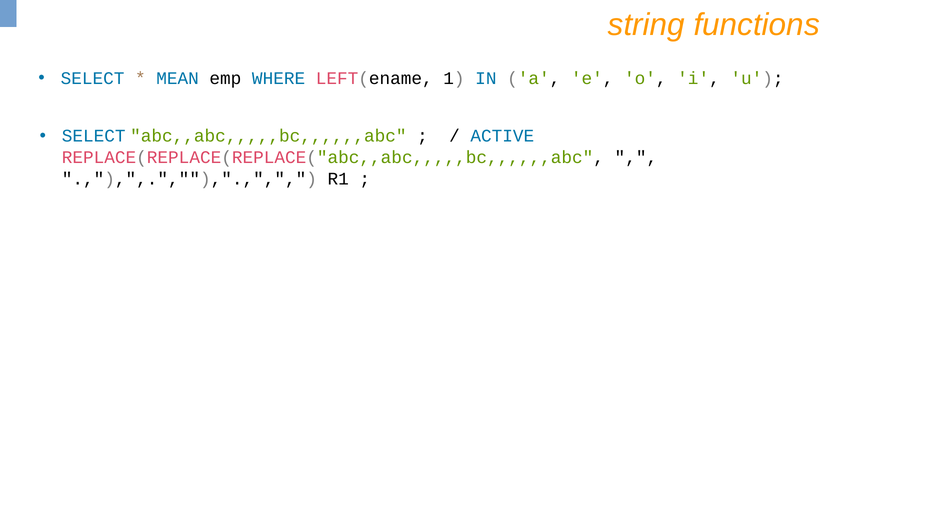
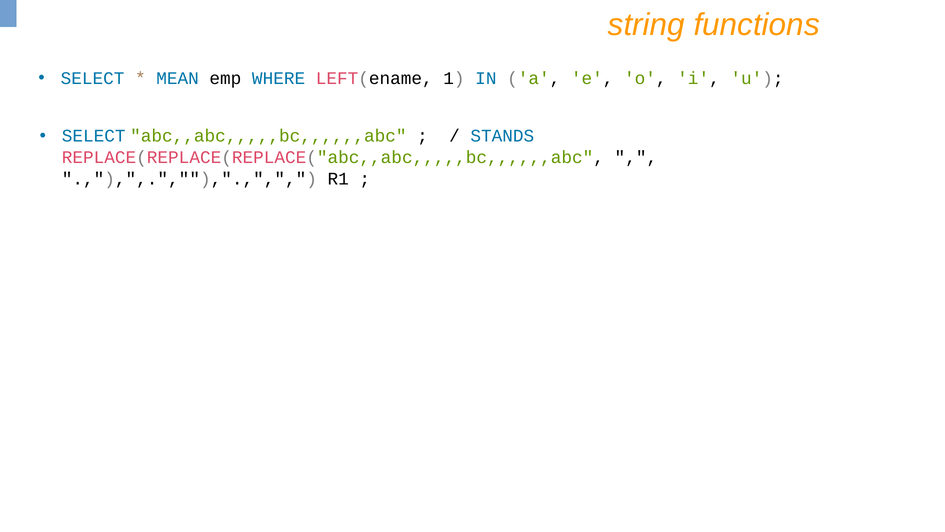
ACTIVE: ACTIVE -> STANDS
